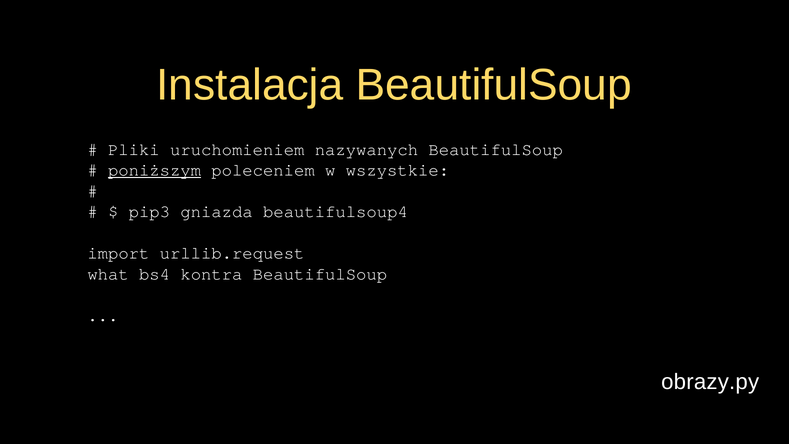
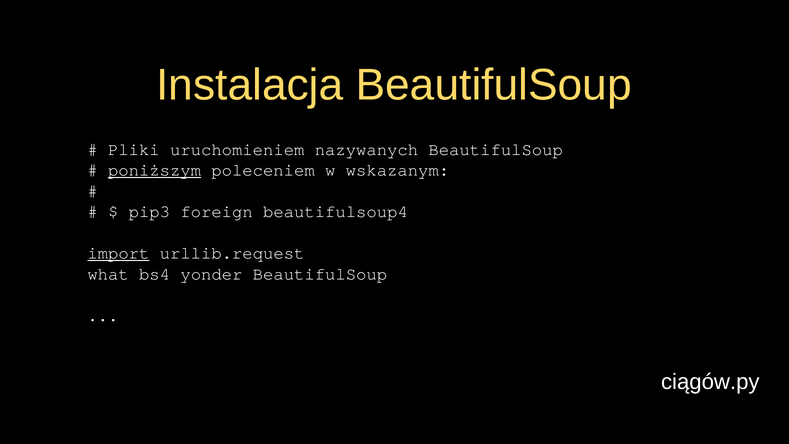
wszystkie: wszystkie -> wskazanym
gniazda: gniazda -> foreign
import underline: none -> present
kontra: kontra -> yonder
obrazy.py: obrazy.py -> ciągów.py
